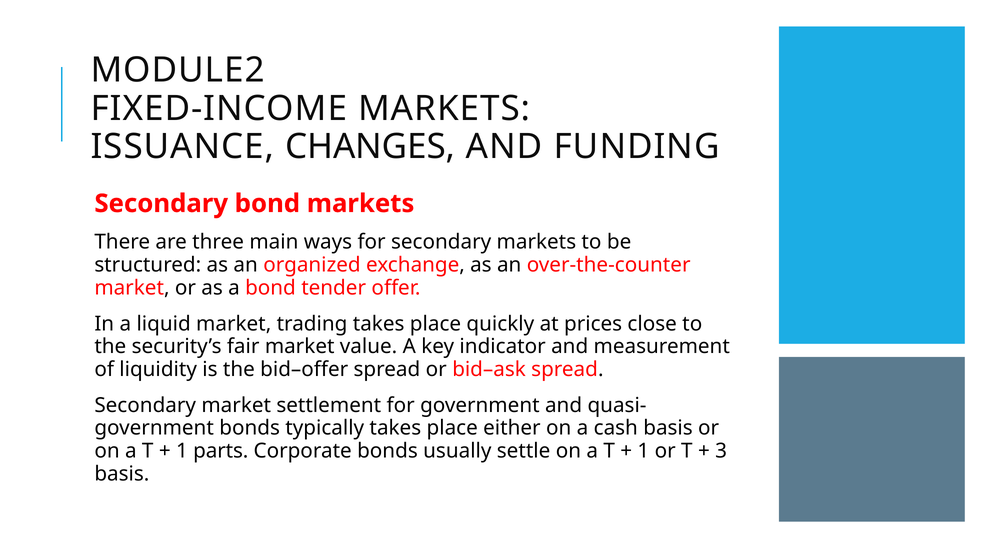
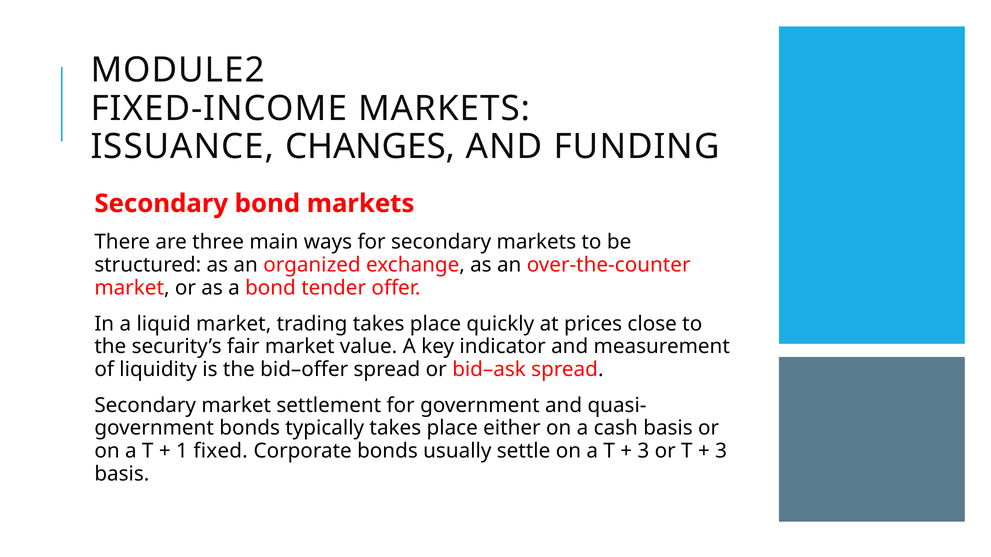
parts: parts -> fixed
1 at (643, 451): 1 -> 3
